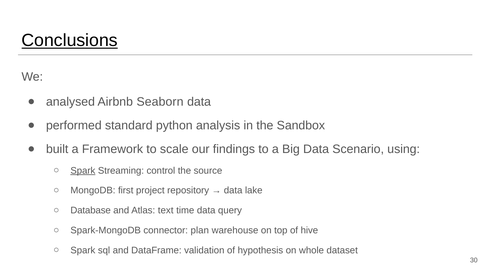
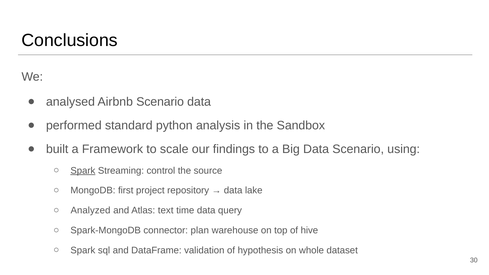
Conclusions underline: present -> none
Airbnb Seaborn: Seaborn -> Scenario
Database: Database -> Analyzed
